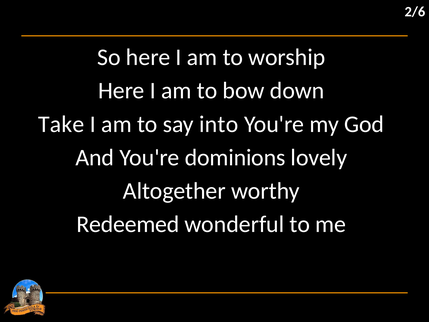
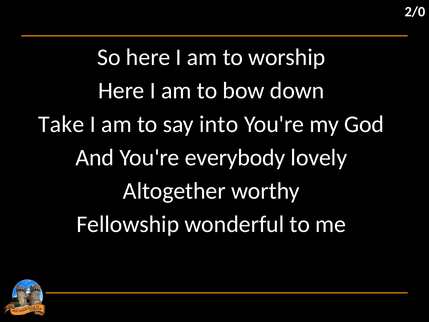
2/6: 2/6 -> 2/0
dominions: dominions -> everybody
Redeemed: Redeemed -> Fellowship
